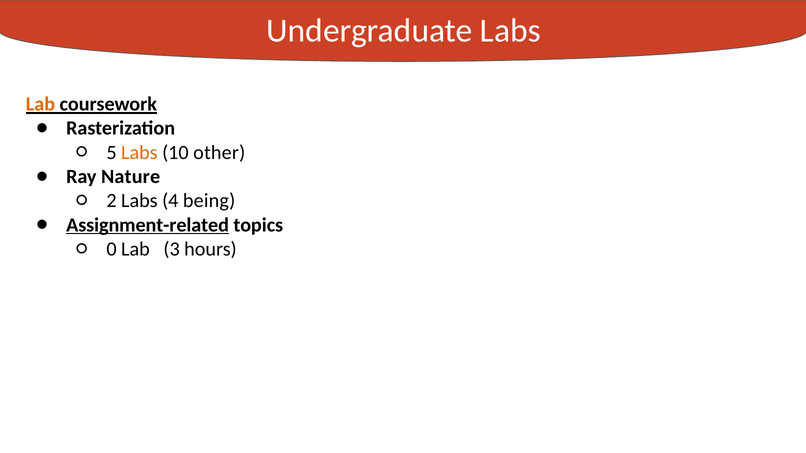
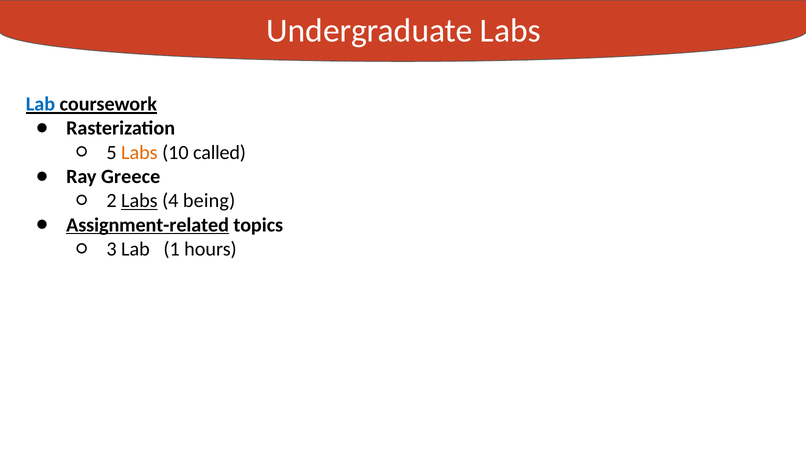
Lab at (40, 104) colour: orange -> blue
other: other -> called
Nature: Nature -> Greece
Labs at (139, 201) underline: none -> present
0: 0 -> 3
3: 3 -> 1
